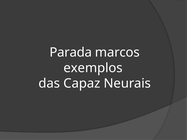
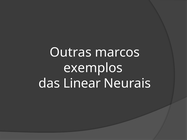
Parada: Parada -> Outras
Capaz: Capaz -> Linear
